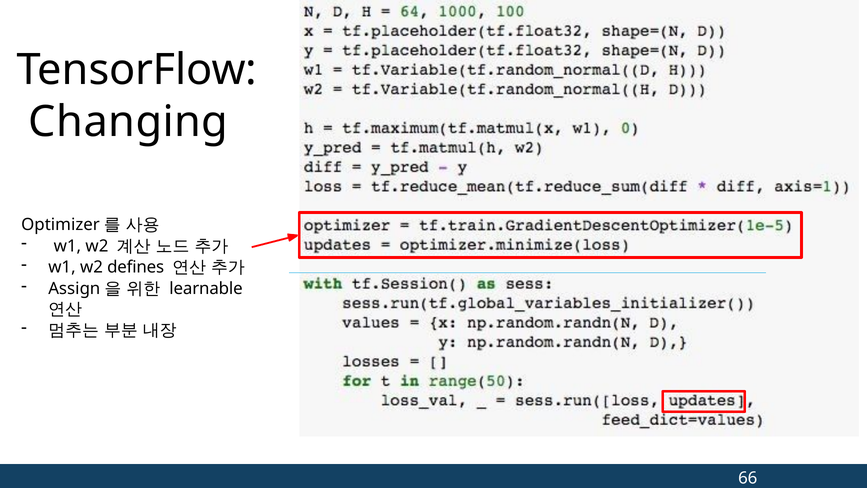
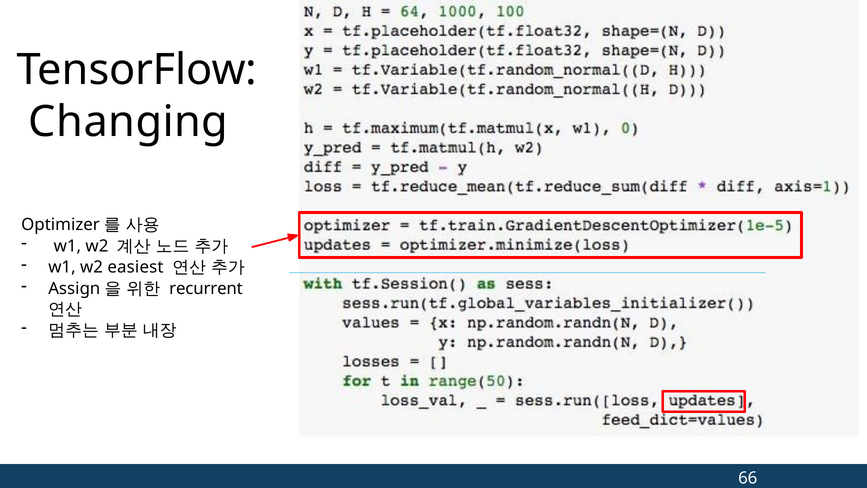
defines: defines -> easiest
learnable: learnable -> recurrent
